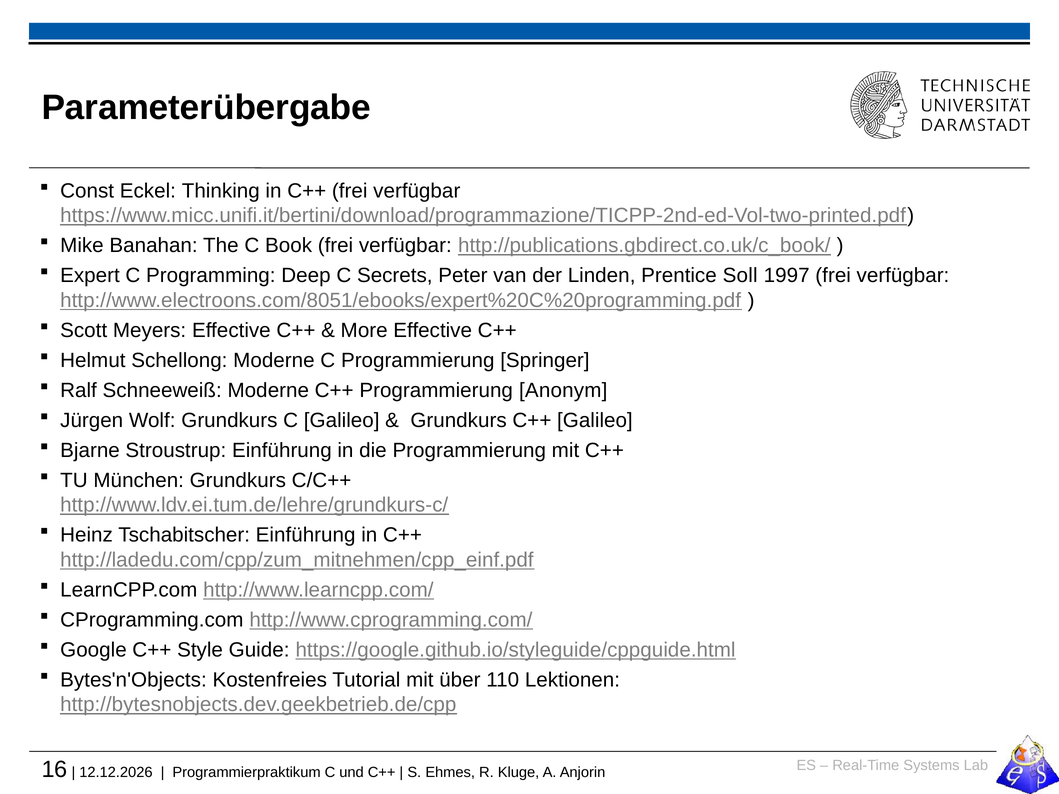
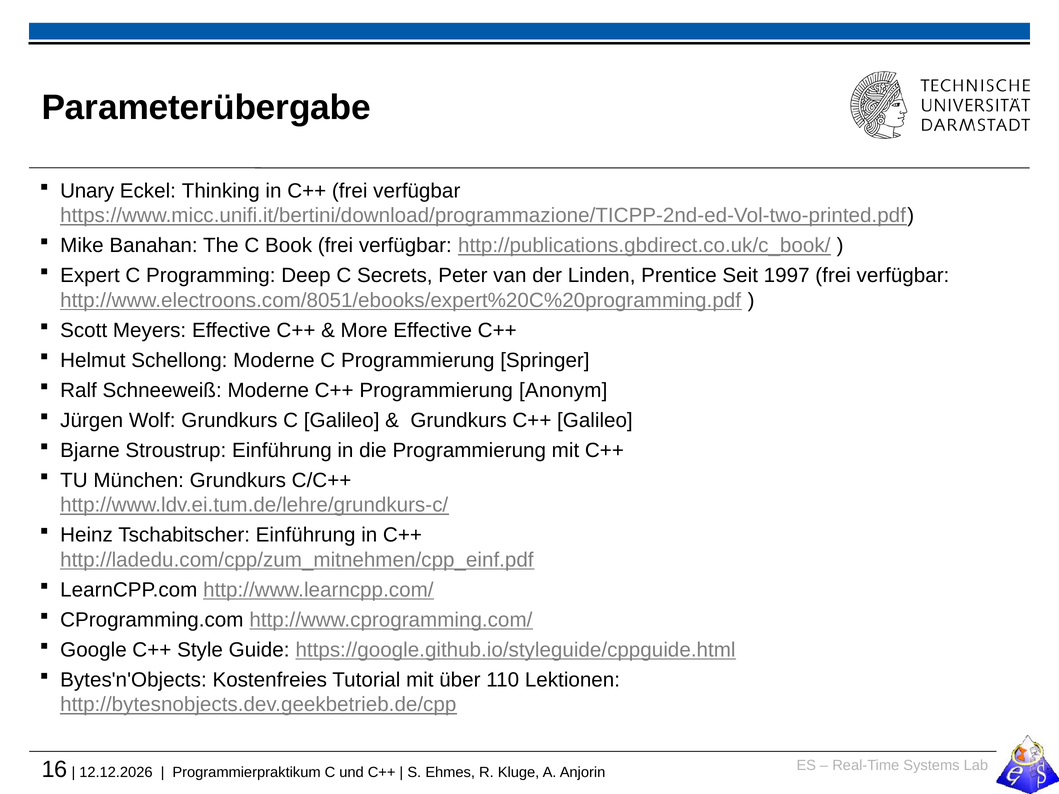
Const: Const -> Unary
Soll: Soll -> Seit
